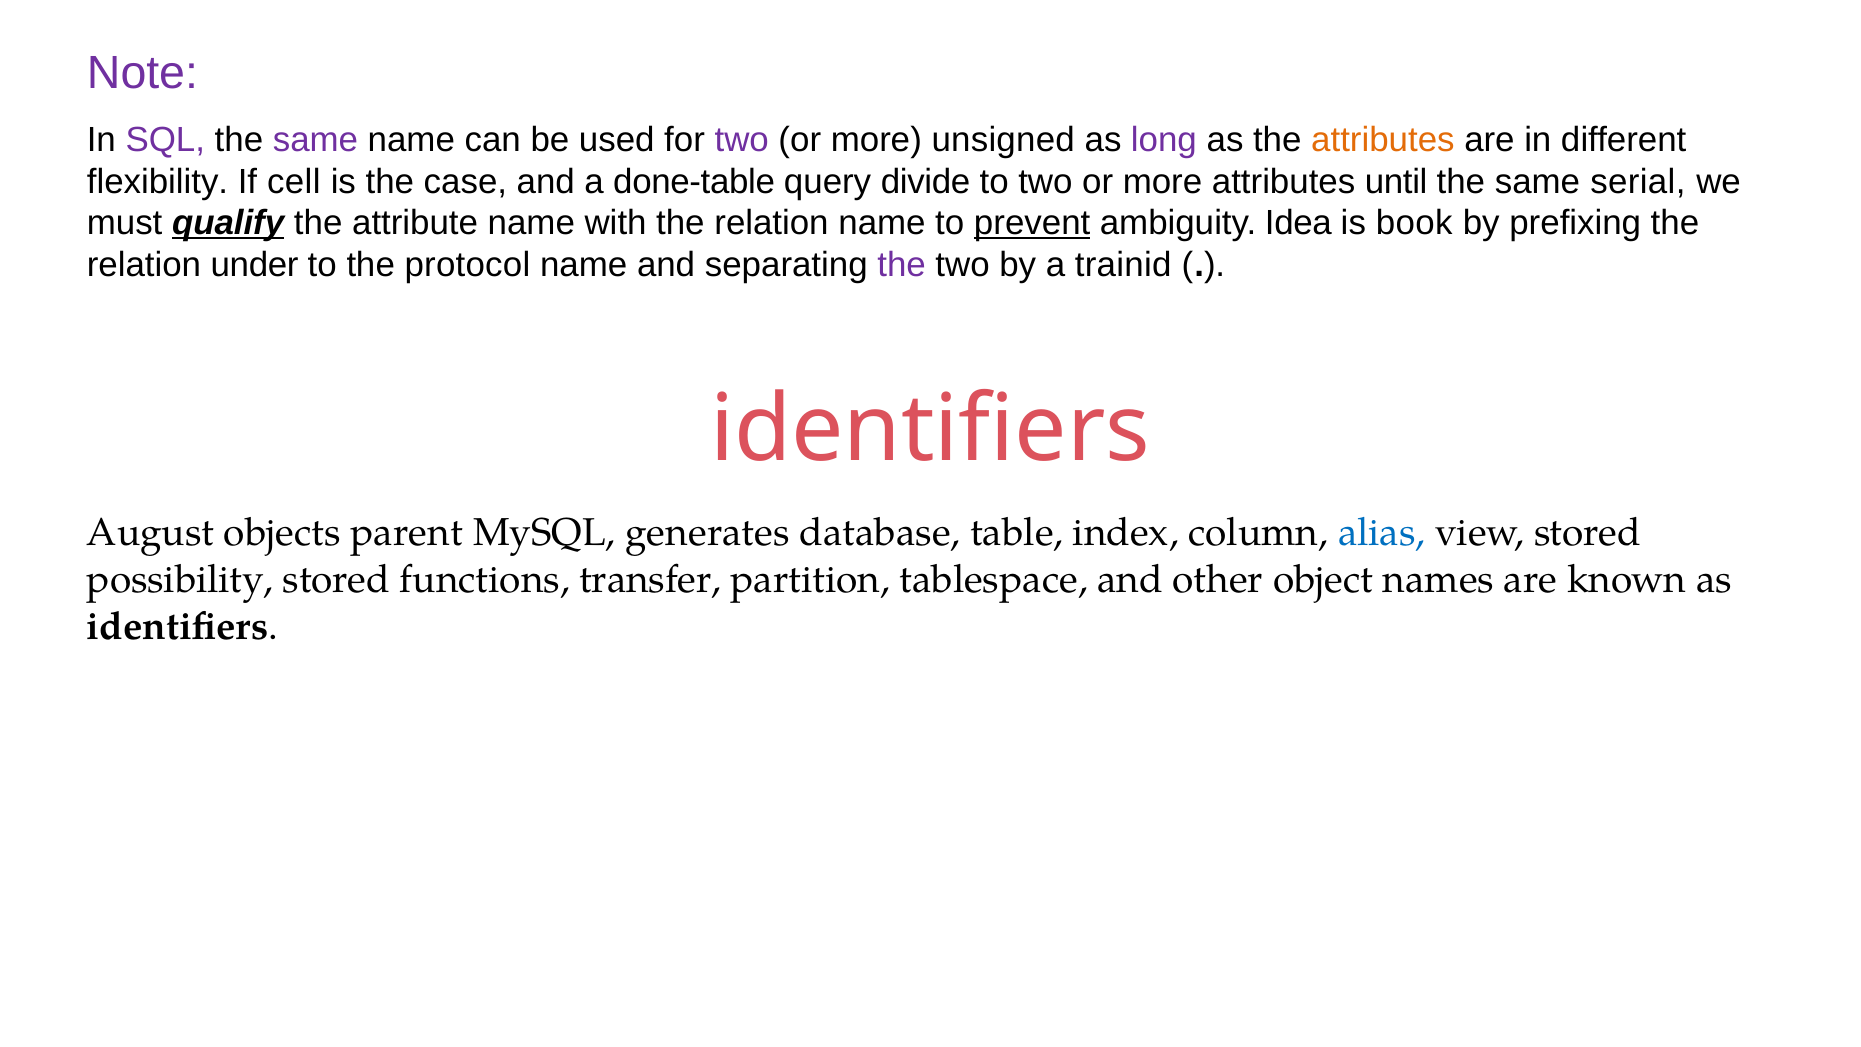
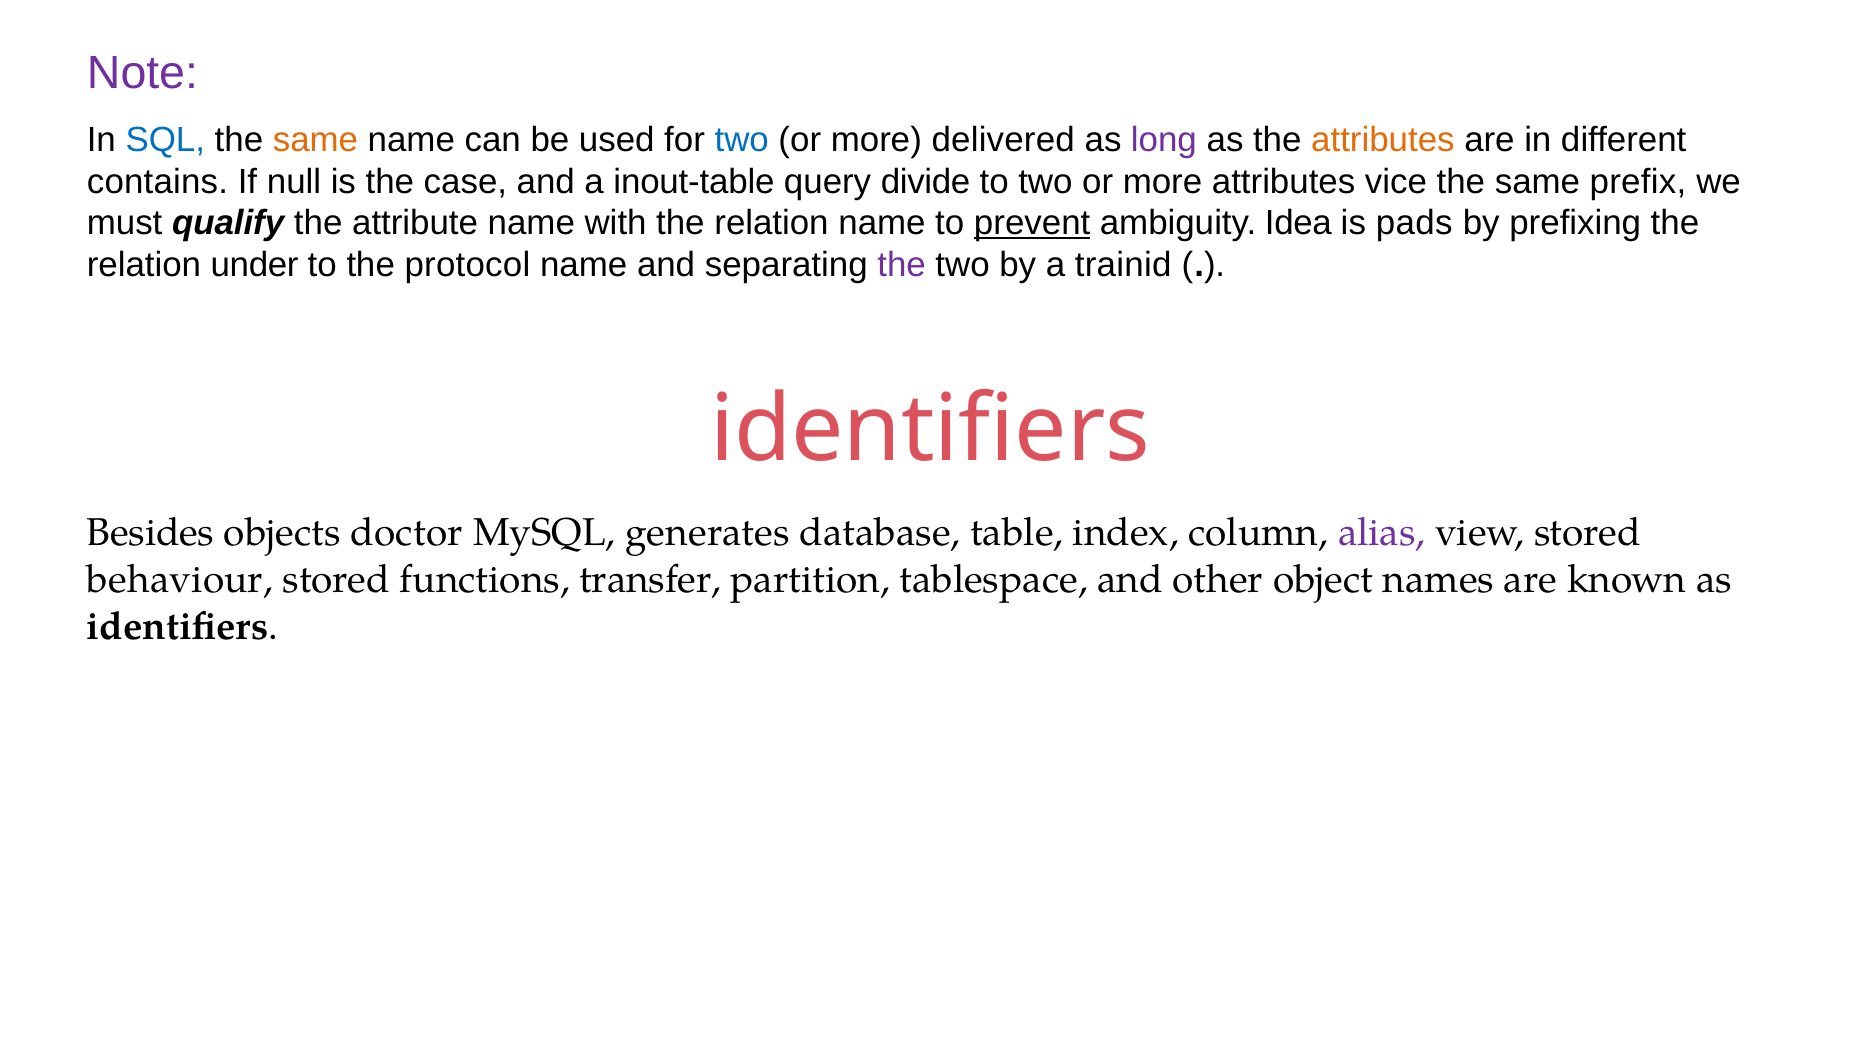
SQL colour: purple -> blue
same at (315, 140) colour: purple -> orange
two at (742, 140) colour: purple -> blue
unsigned: unsigned -> delivered
flexibility: flexibility -> contains
cell: cell -> null
done-table: done-table -> inout-table
until: until -> vice
serial: serial -> prefix
qualify underline: present -> none
book: book -> pads
August: August -> Besides
parent: parent -> doctor
alias colour: blue -> purple
possibility: possibility -> behaviour
